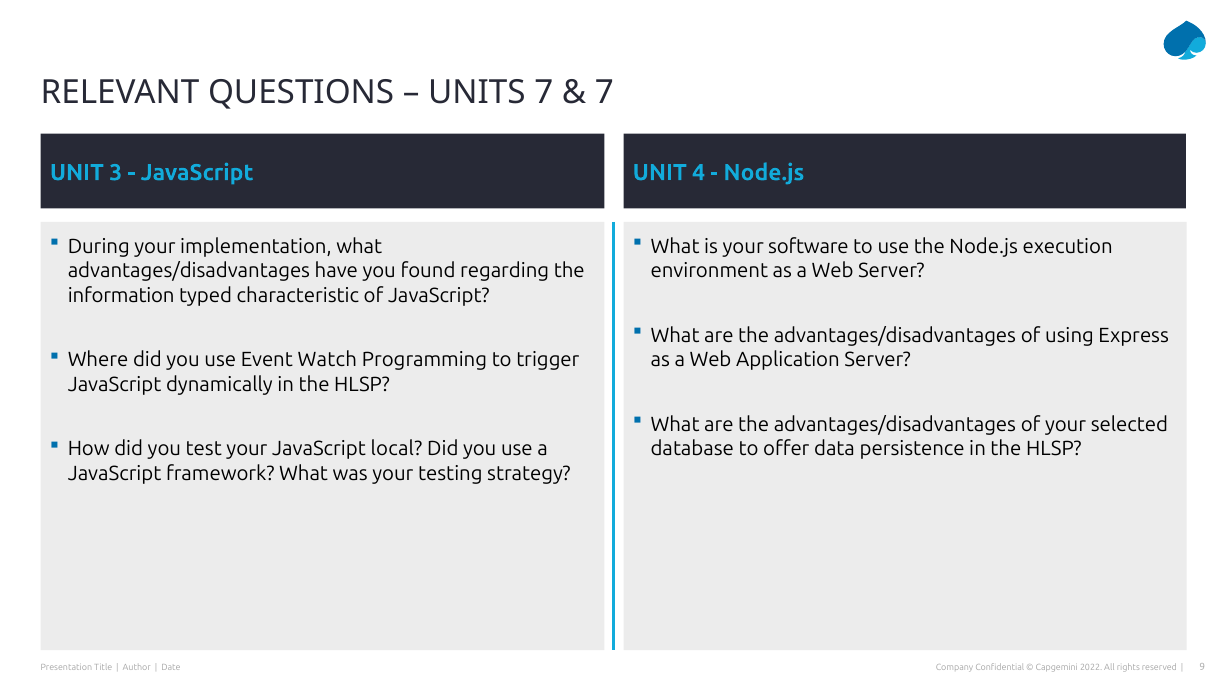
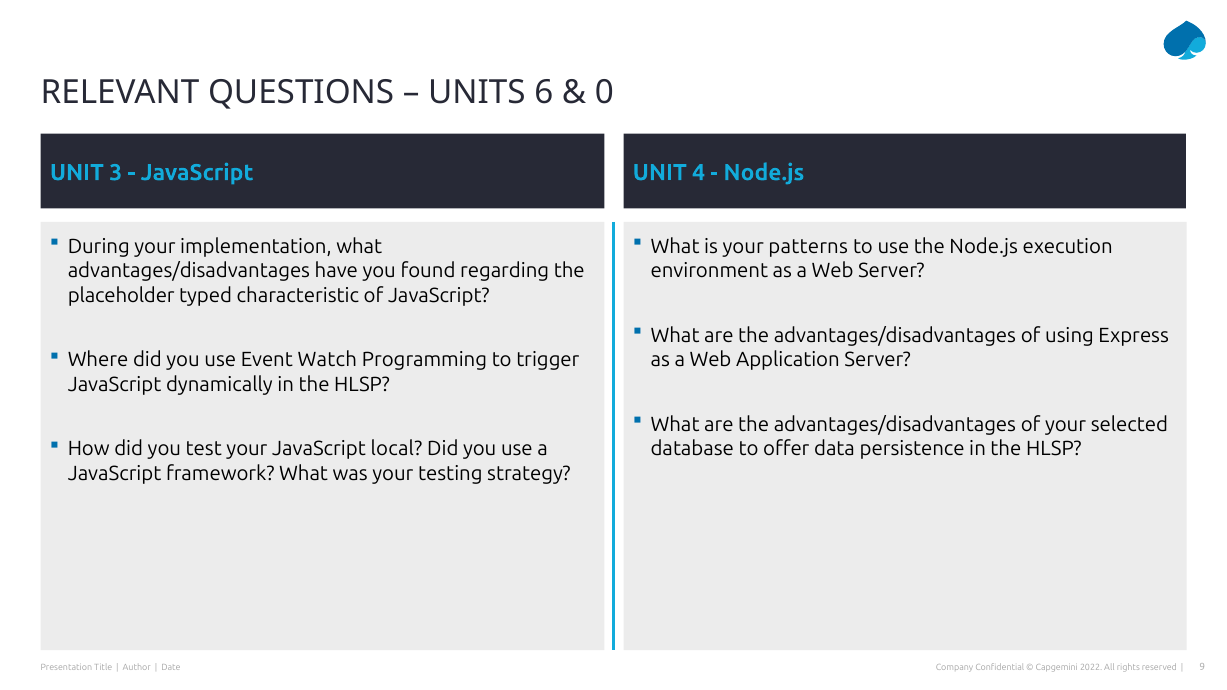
UNITS 7: 7 -> 6
7 at (604, 93): 7 -> 0
software: software -> patterns
information: information -> placeholder
